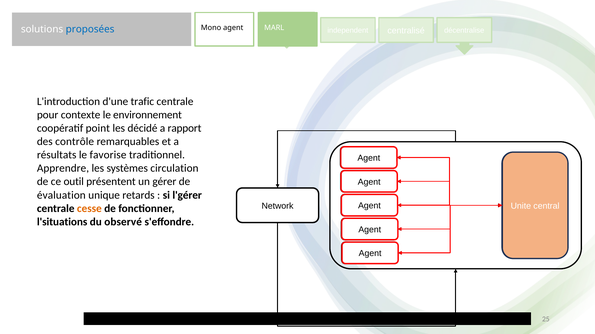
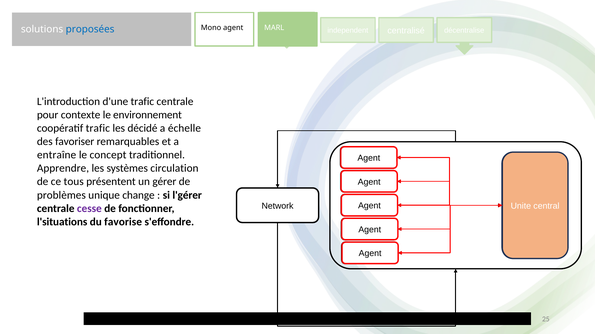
coopératif point: point -> trafic
rapport: rapport -> échelle
contrôle: contrôle -> favoriser
résultats: résultats -> entraîne
favorise: favorise -> concept
outil: outil -> tous
évaluation: évaluation -> problèmes
retards: retards -> change
cesse colour: orange -> purple
observé: observé -> favorise
